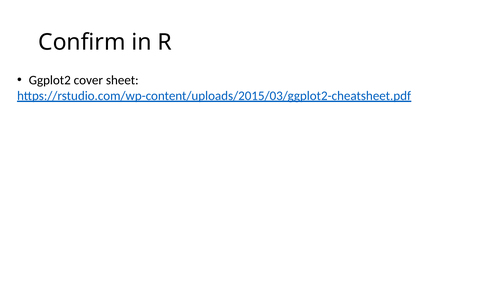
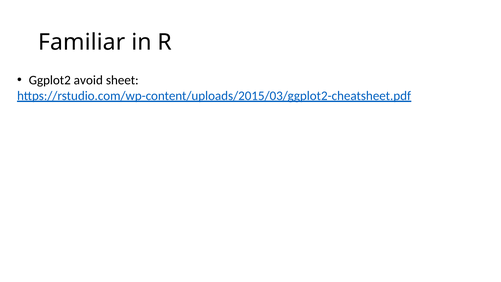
Confirm: Confirm -> Familiar
cover: cover -> avoid
